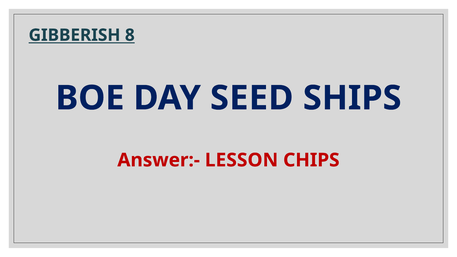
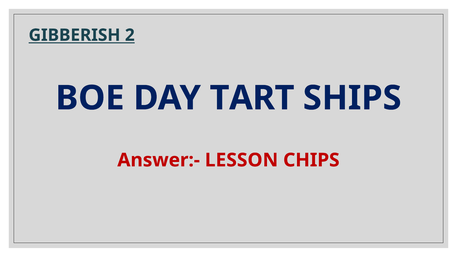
8: 8 -> 2
SEED: SEED -> TART
